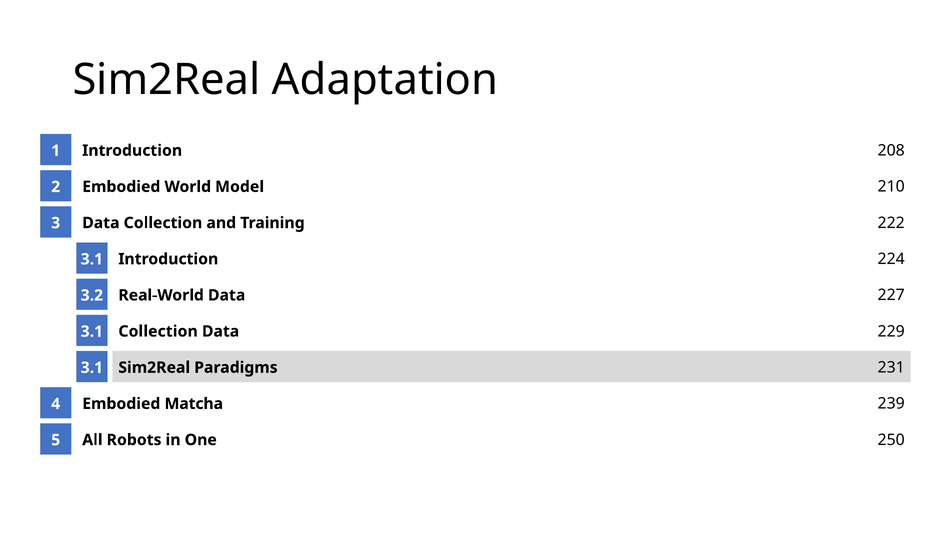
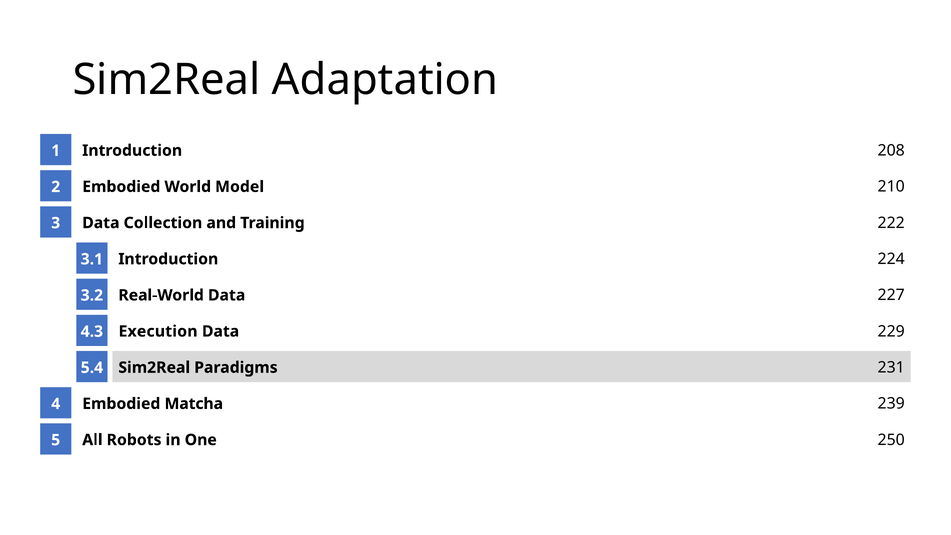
Collection at (158, 331): Collection -> Execution
3.1 at (92, 331): 3.1 -> 4.3
3.1 at (92, 368): 3.1 -> 5.4
